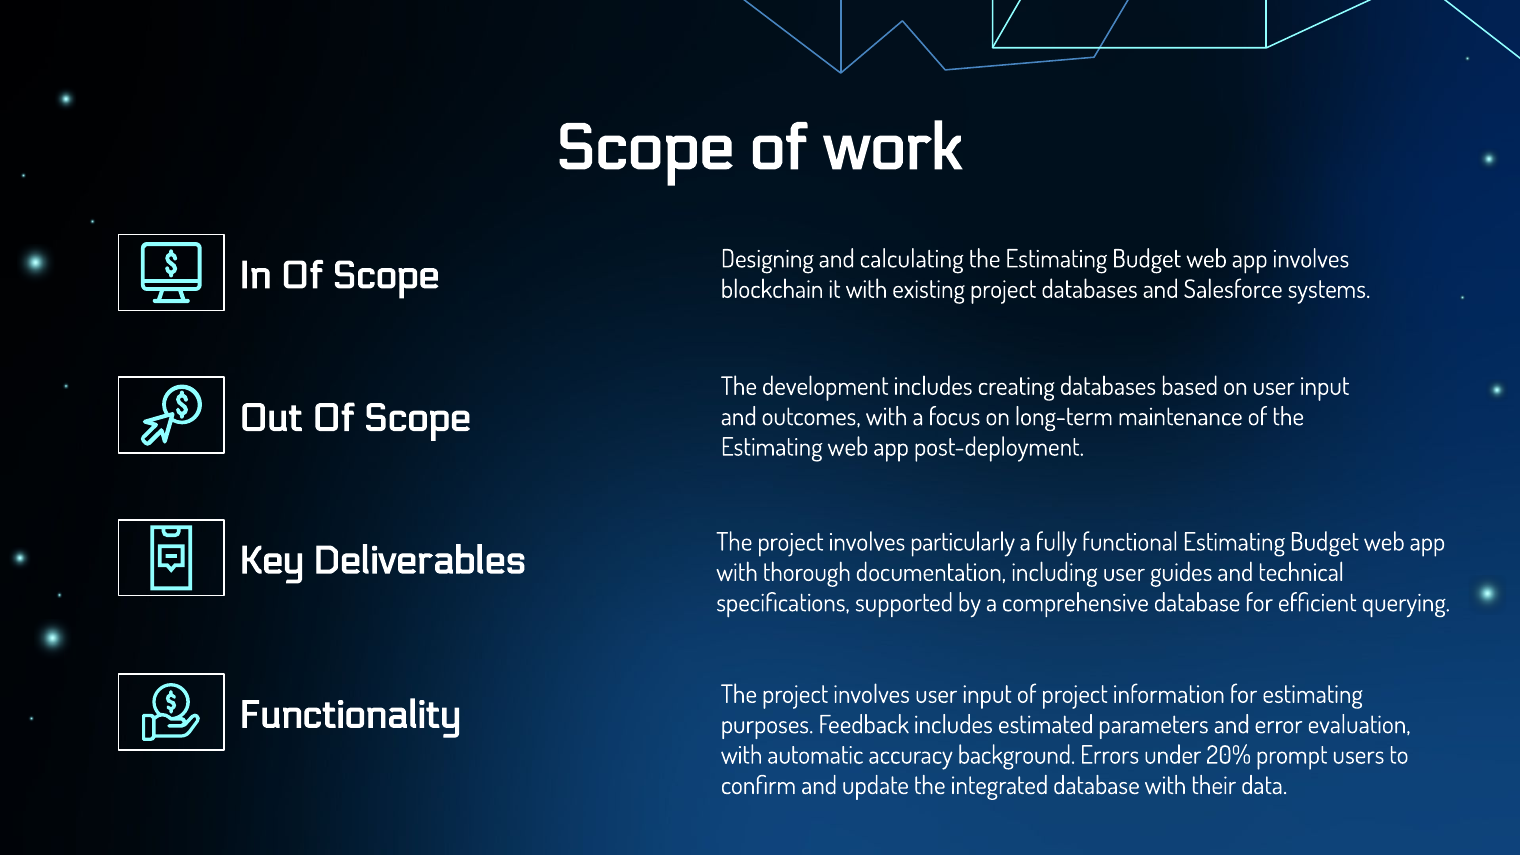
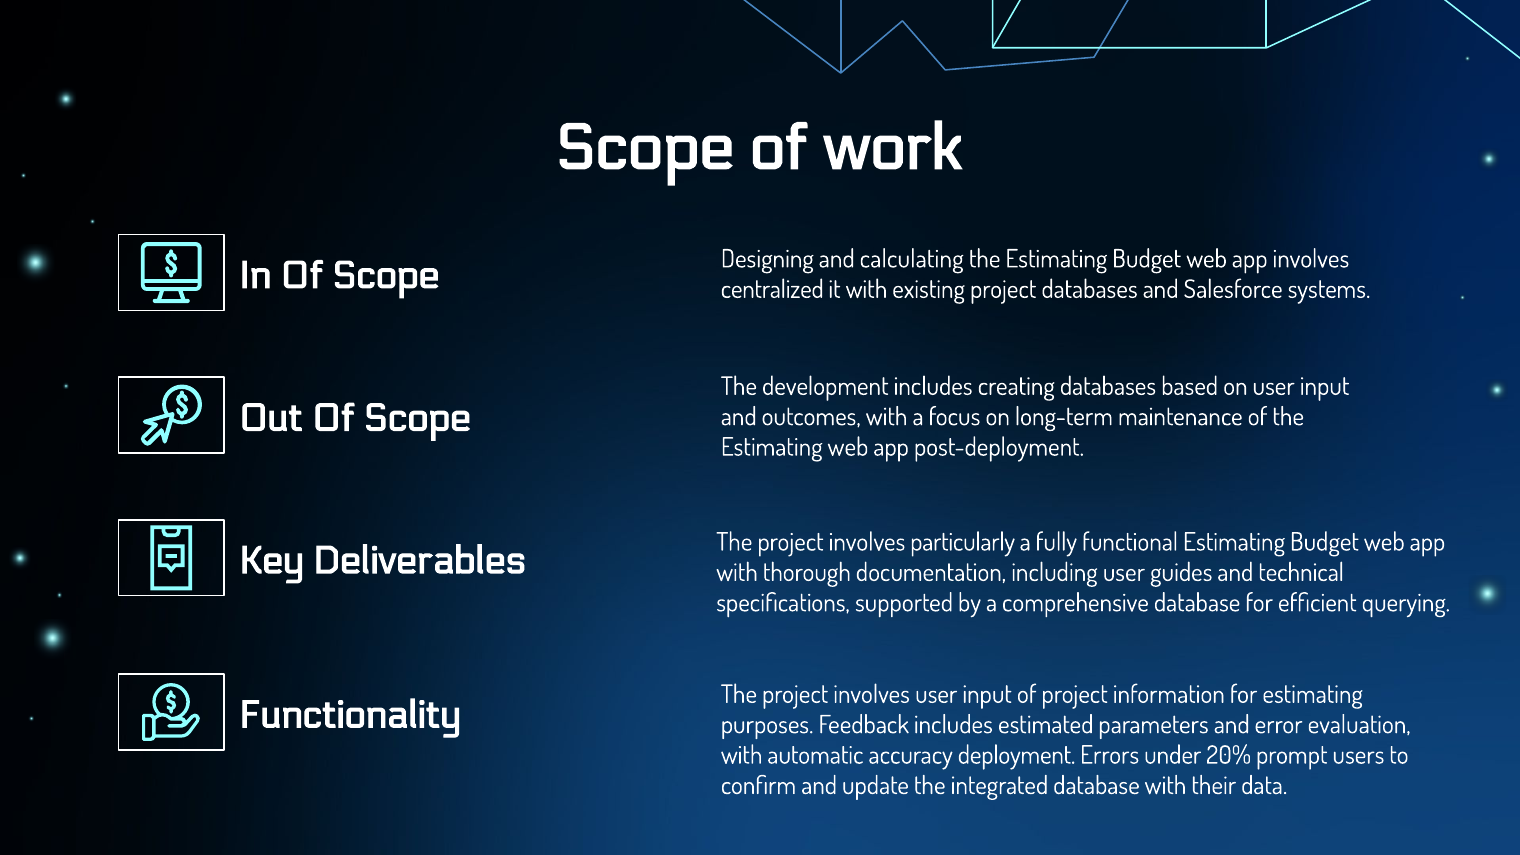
blockchain: blockchain -> centralized
background: background -> deployment
